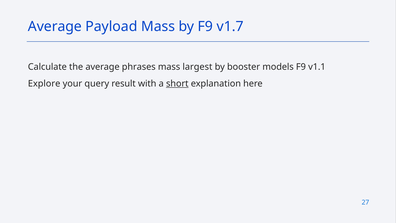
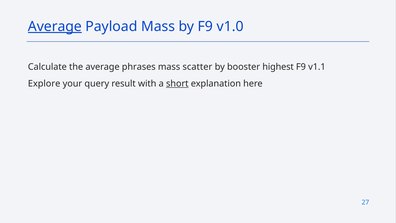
Average at (55, 26) underline: none -> present
v1.7: v1.7 -> v1.0
largest: largest -> scatter
models: models -> highest
